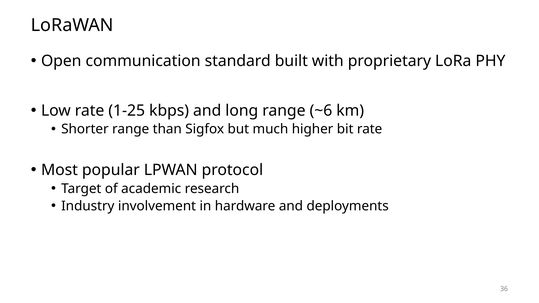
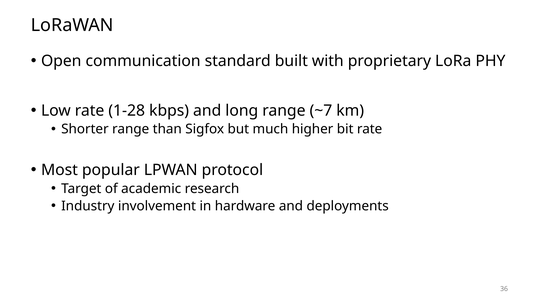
1-25: 1-25 -> 1-28
~6: ~6 -> ~7
